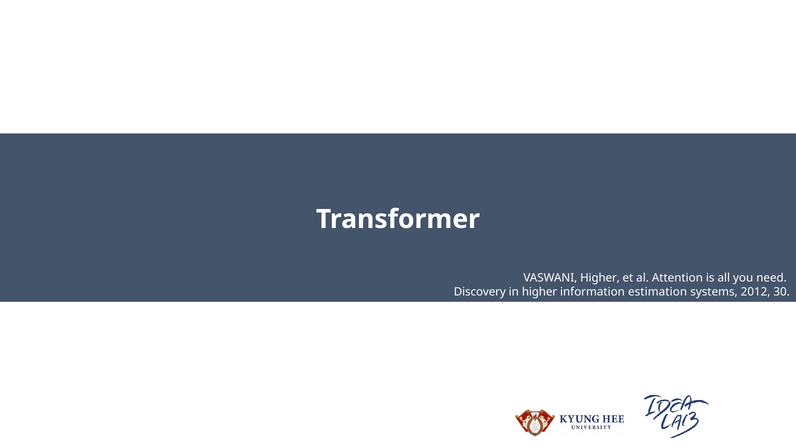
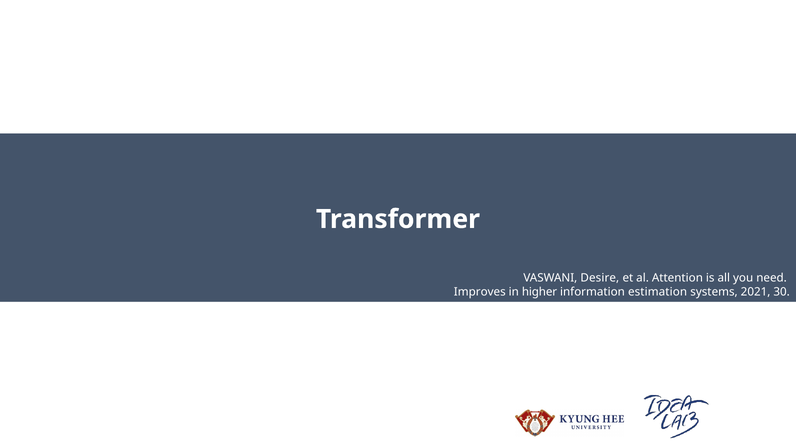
VASWANI Higher: Higher -> Desire
Discovery: Discovery -> Improves
2012: 2012 -> 2021
